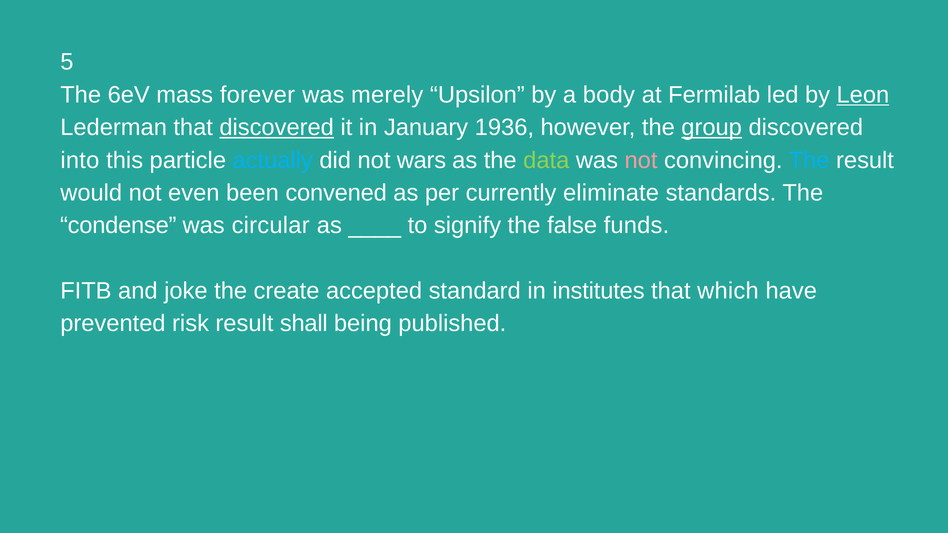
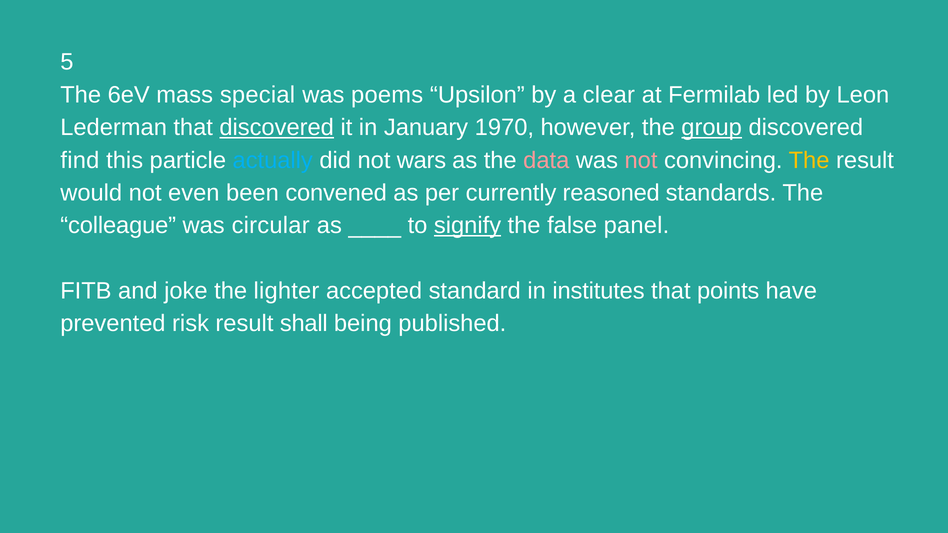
forever: forever -> special
merely: merely -> poems
body: body -> clear
Leon underline: present -> none
1936: 1936 -> 1970
into: into -> find
data colour: light green -> pink
The at (809, 160) colour: light blue -> yellow
eliminate: eliminate -> reasoned
condense: condense -> colleague
signify underline: none -> present
funds: funds -> panel
create: create -> lighter
which: which -> points
